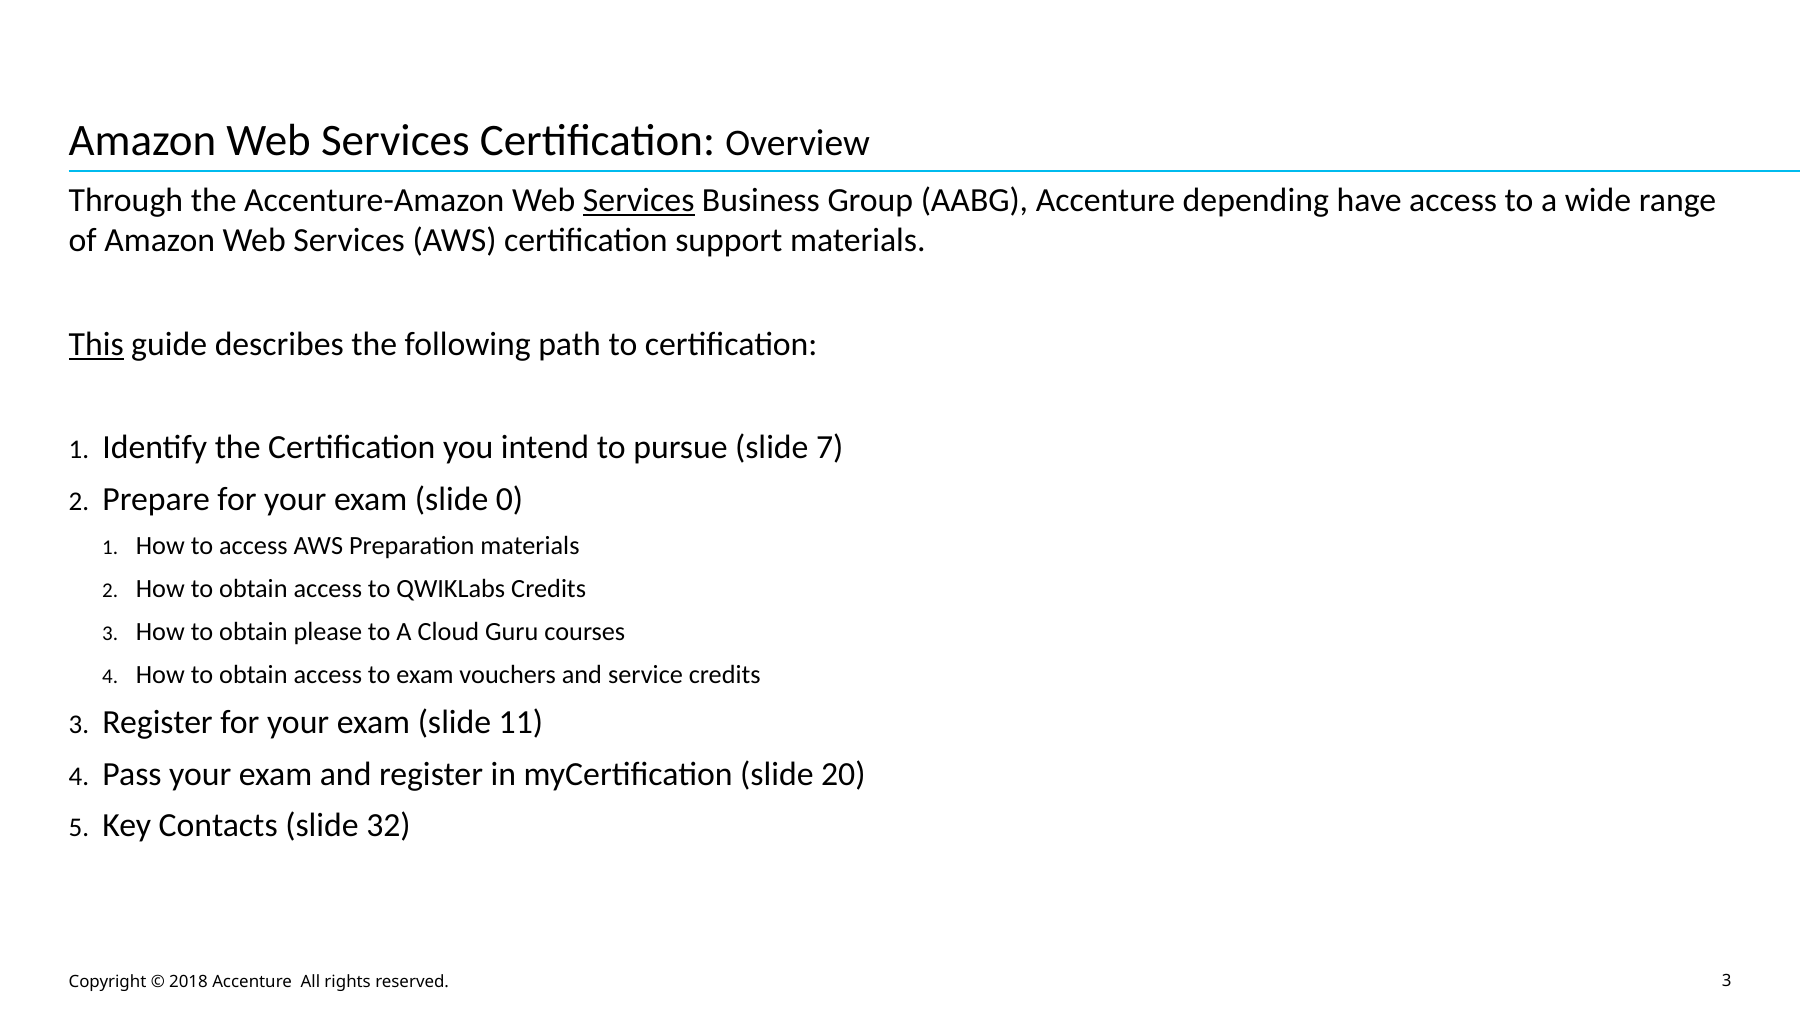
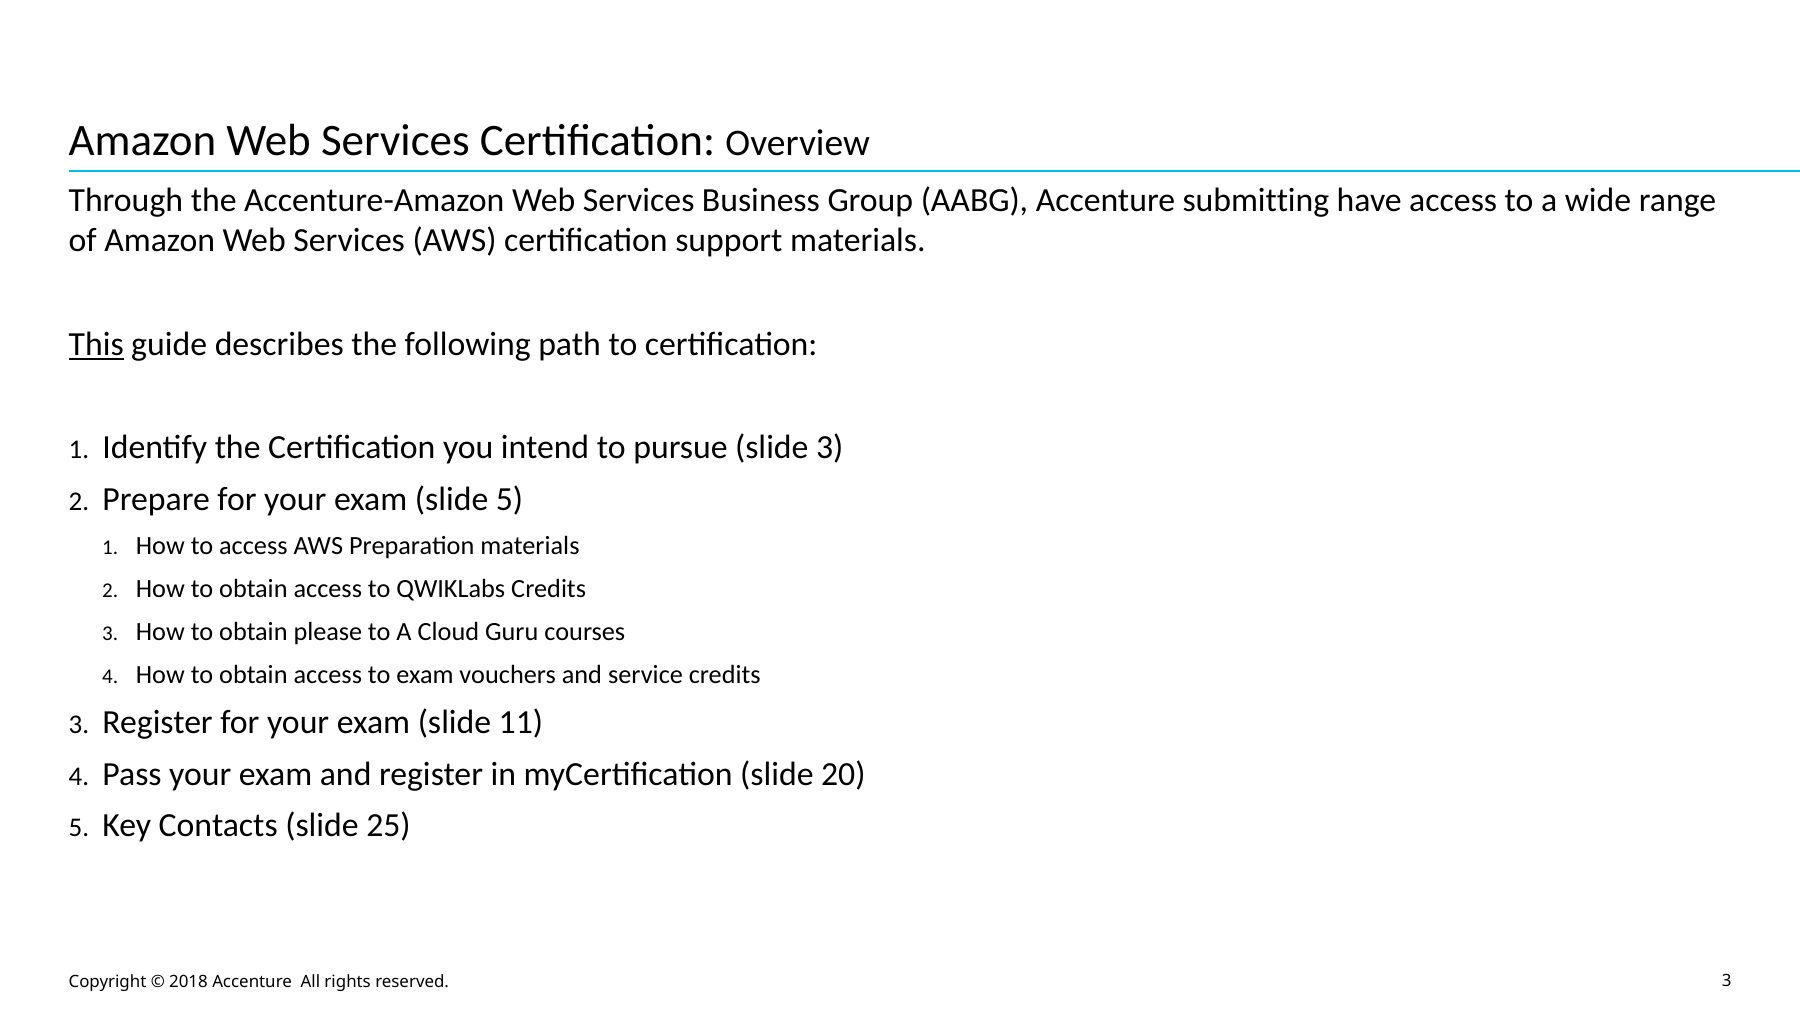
Services at (639, 200) underline: present -> none
depending: depending -> submitting
slide 7: 7 -> 3
slide 0: 0 -> 5
32: 32 -> 25
